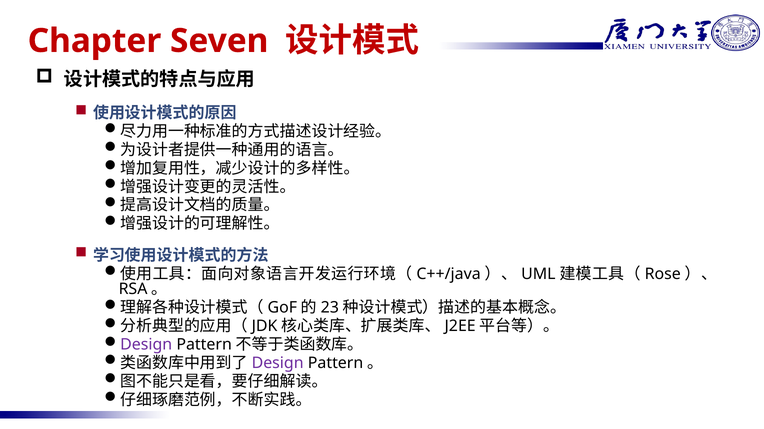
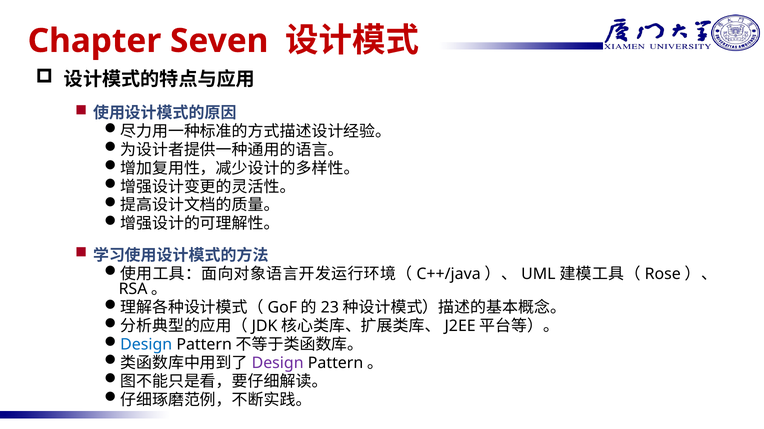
Design at (146, 345) colour: purple -> blue
